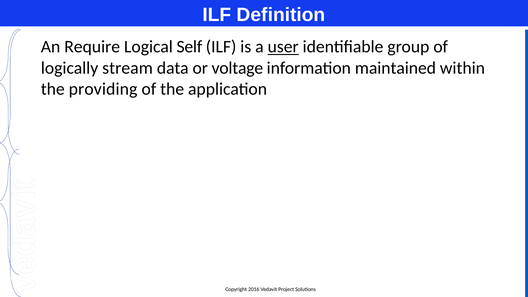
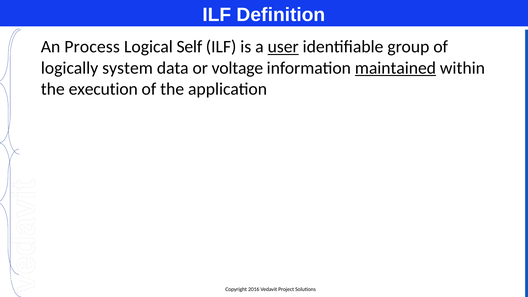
Require: Require -> Process
stream: stream -> system
maintained underline: none -> present
providing: providing -> execution
